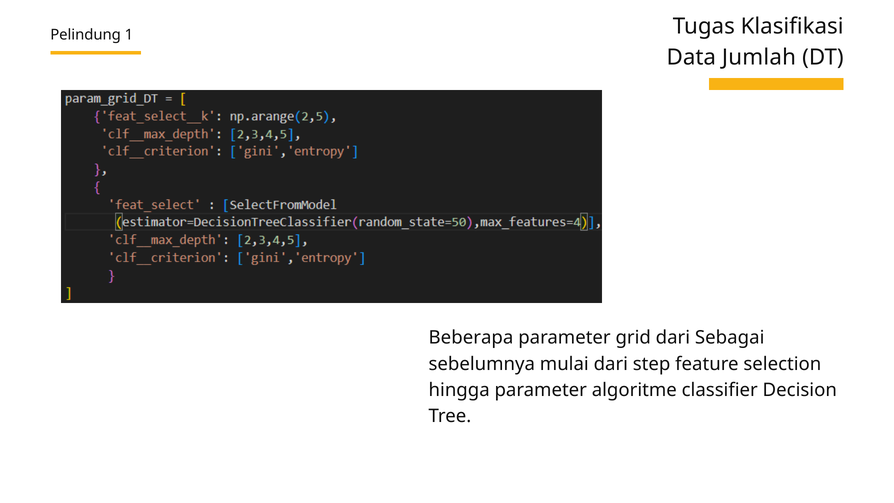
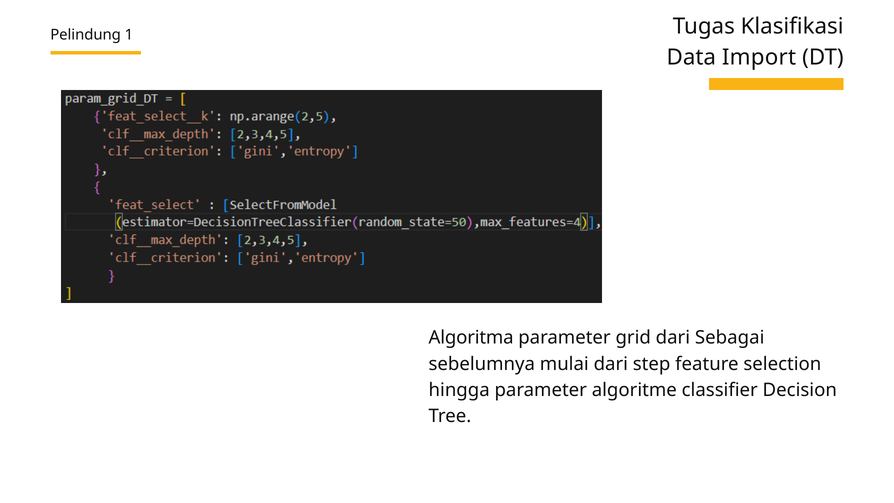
Jumlah: Jumlah -> Import
Beberapa: Beberapa -> Algoritma
